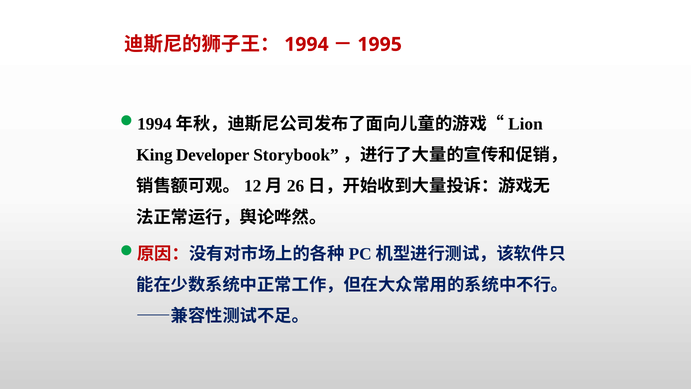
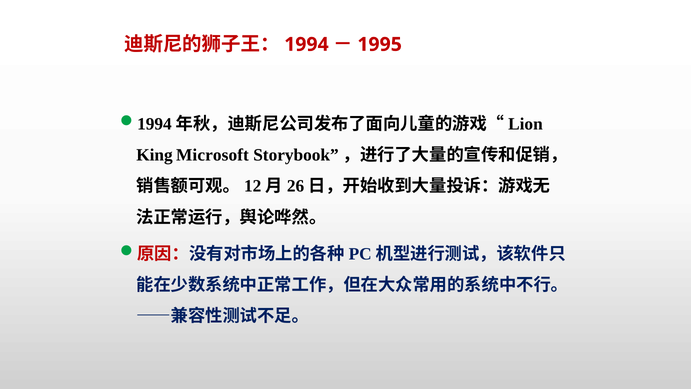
Developer: Developer -> Microsoft
